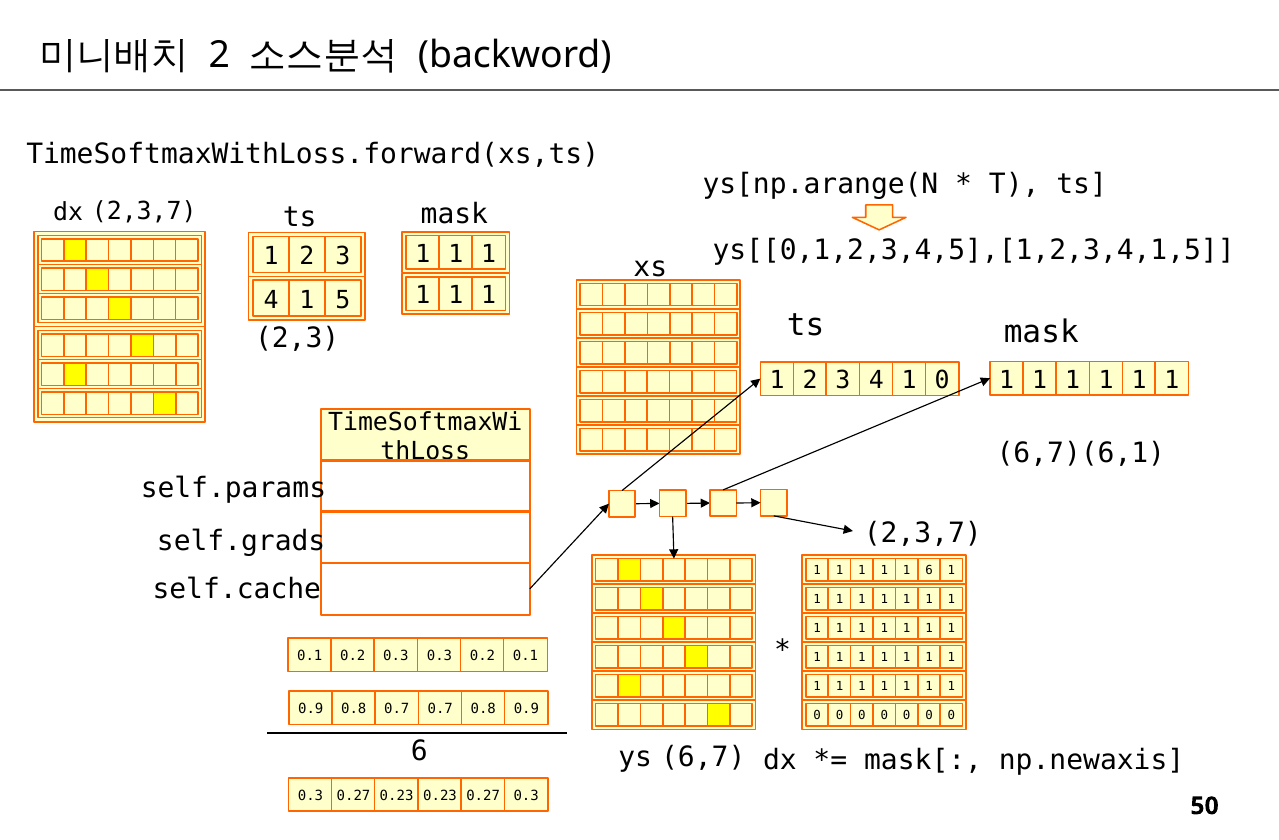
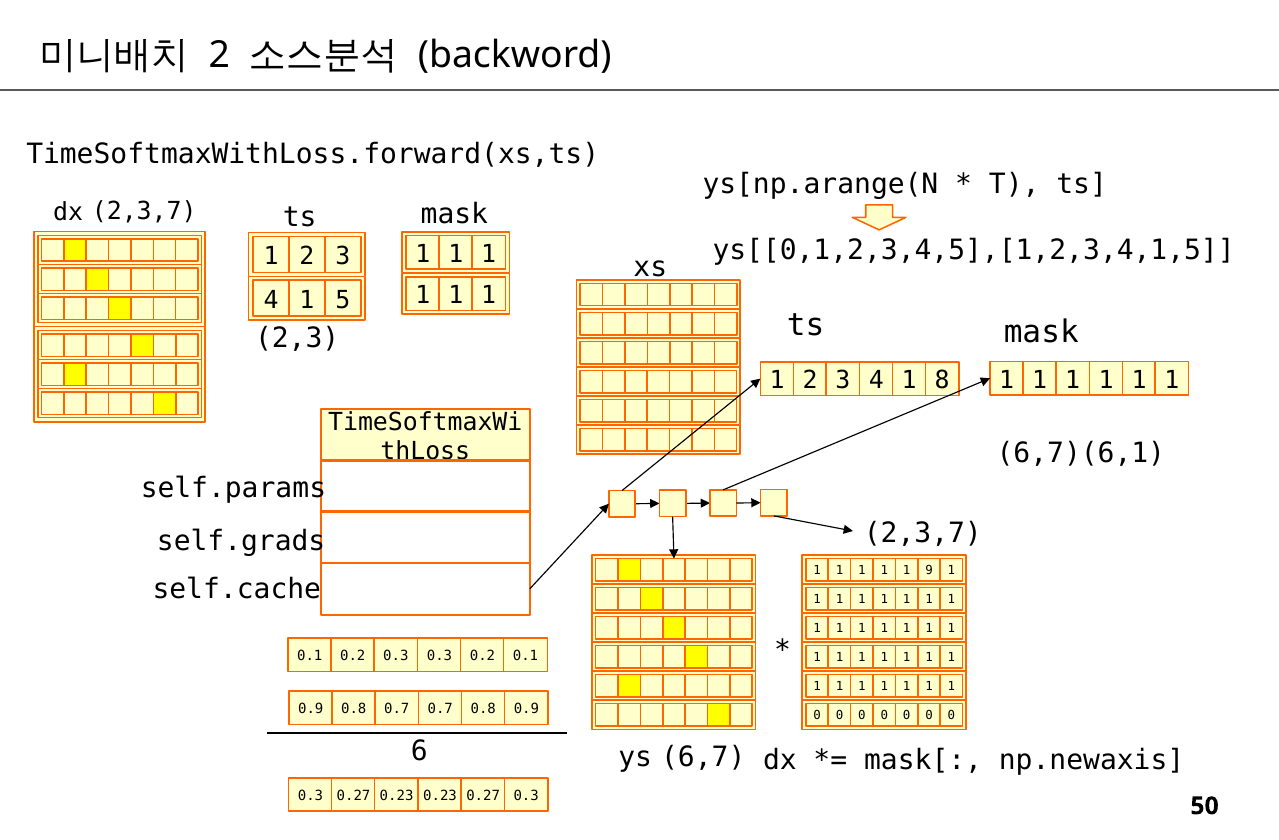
4 1 0: 0 -> 8
1 6: 6 -> 9
